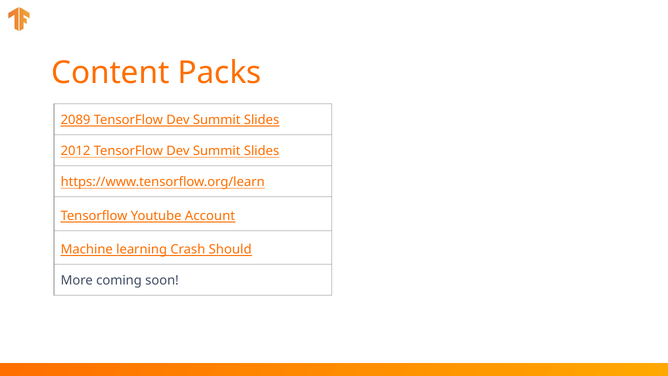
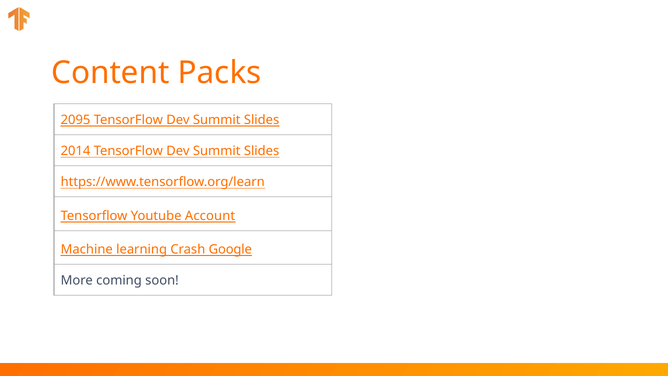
2089: 2089 -> 2095
2012: 2012 -> 2014
Should: Should -> Google
